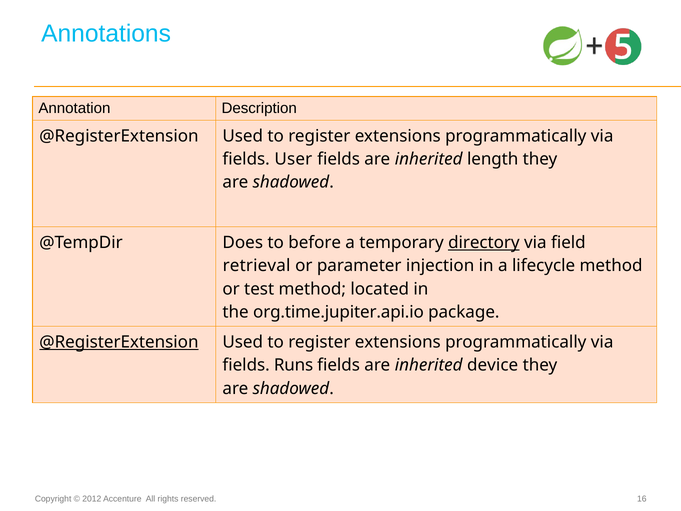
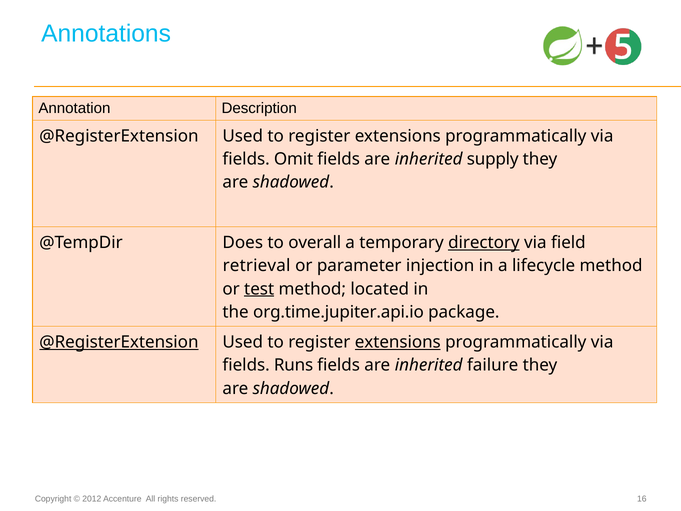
User: User -> Omit
length: length -> supply
before: before -> overall
test underline: none -> present
extensions at (398, 342) underline: none -> present
device: device -> failure
